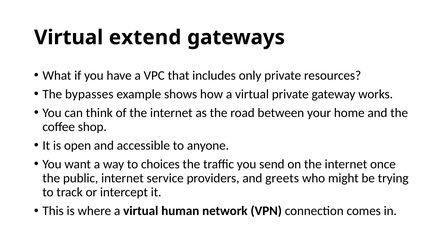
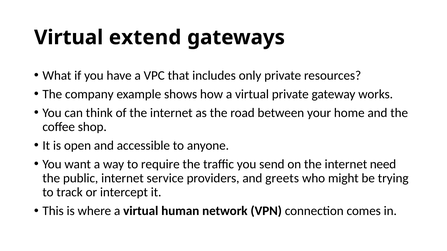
bypasses: bypasses -> company
choices: choices -> require
once: once -> need
